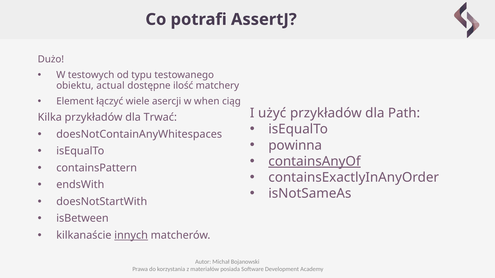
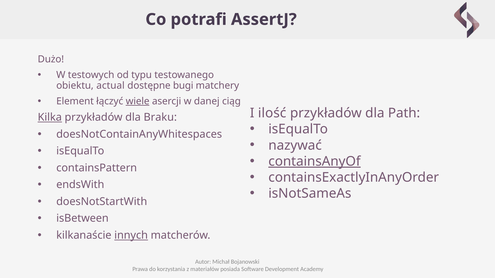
ilość: ilość -> bugi
wiele underline: none -> present
when: when -> danej
użyć: użyć -> ilość
Kilka underline: none -> present
Trwać: Trwać -> Braku
powinna: powinna -> nazywać
